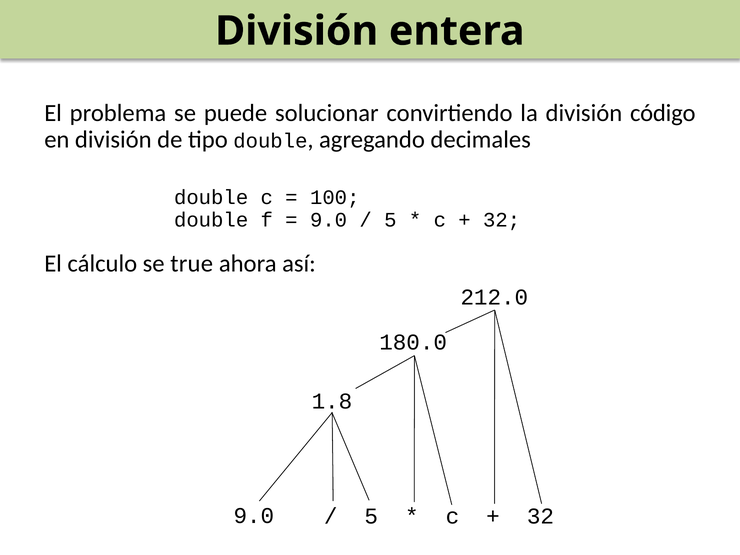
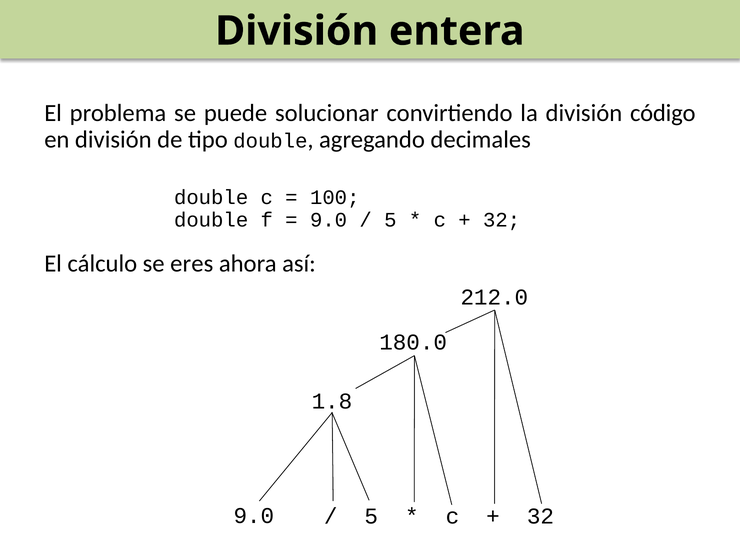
true: true -> eres
